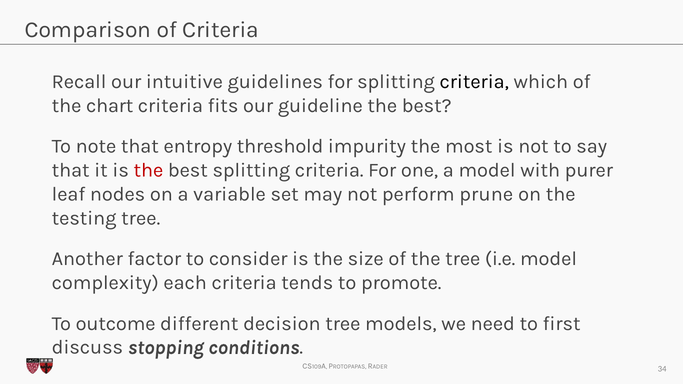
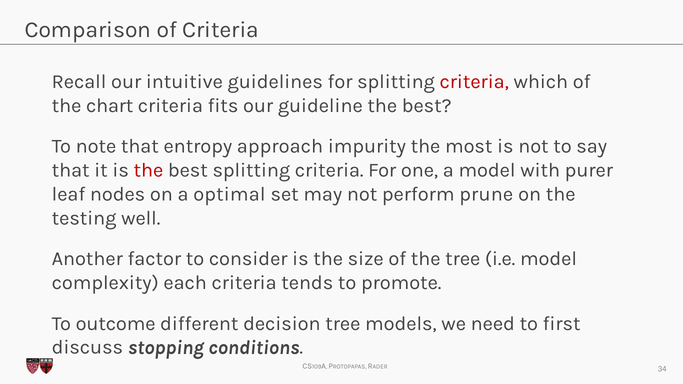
criteria at (474, 82) colour: black -> red
threshold: threshold -> approach
variable: variable -> optimal
testing tree: tree -> well
